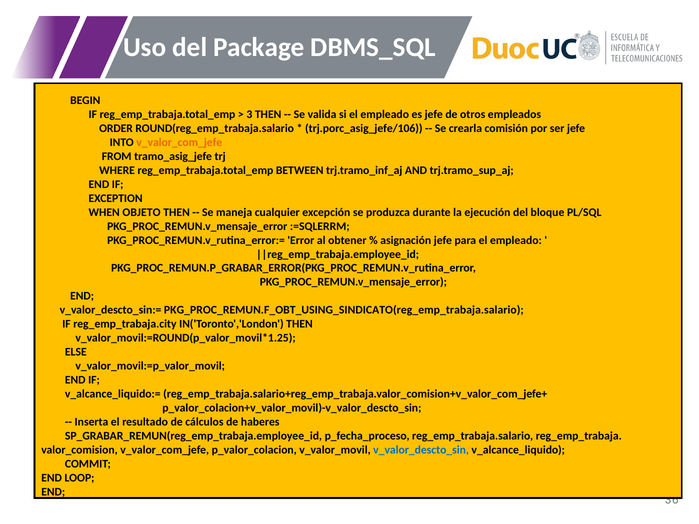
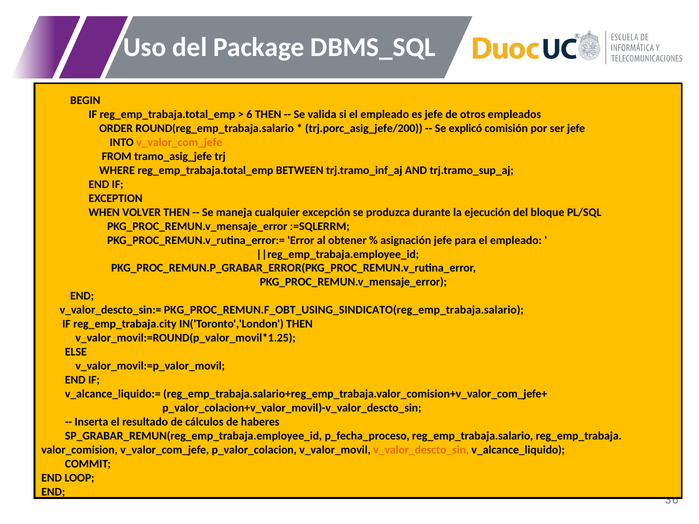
3: 3 -> 6
trj.porc_asig_jefe/106: trj.porc_asig_jefe/106 -> trj.porc_asig_jefe/200
crearla: crearla -> explicó
OBJETO: OBJETO -> VOLVER
v_valor_descto_sin colour: blue -> orange
